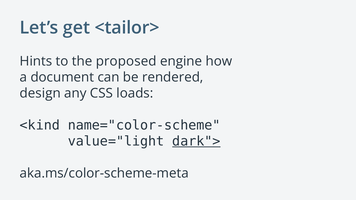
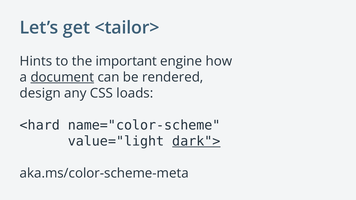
proposed: proposed -> important
document underline: none -> present
<kind: <kind -> <hard
